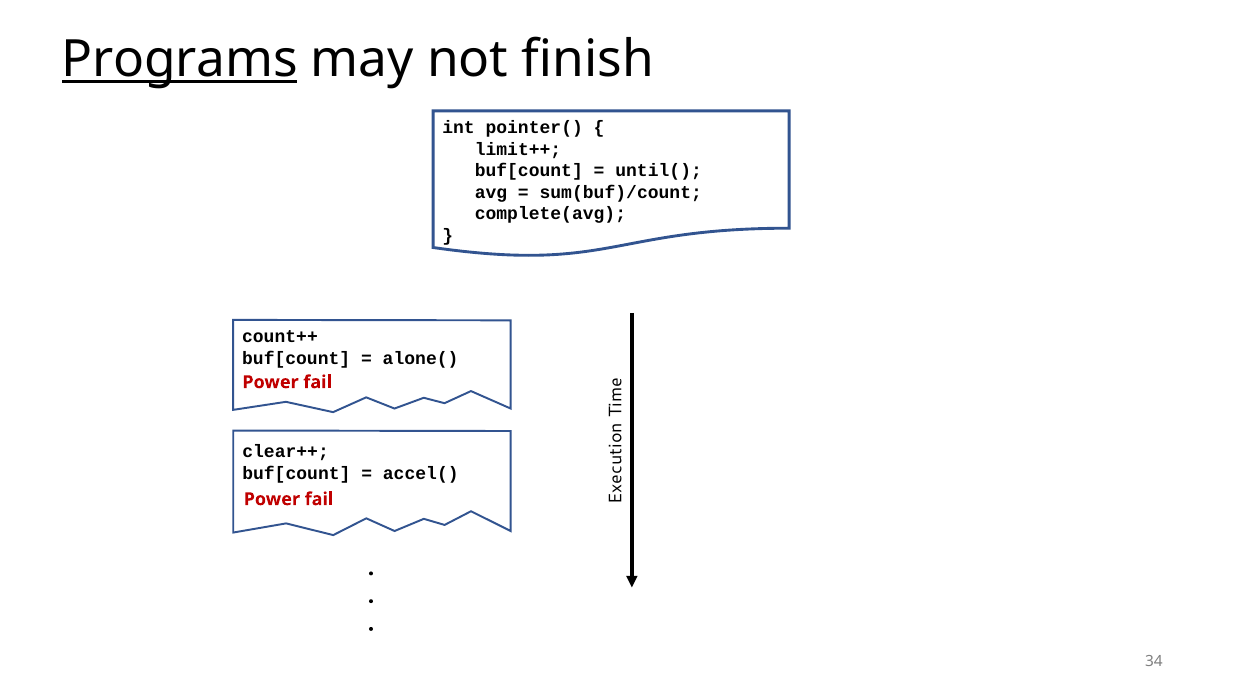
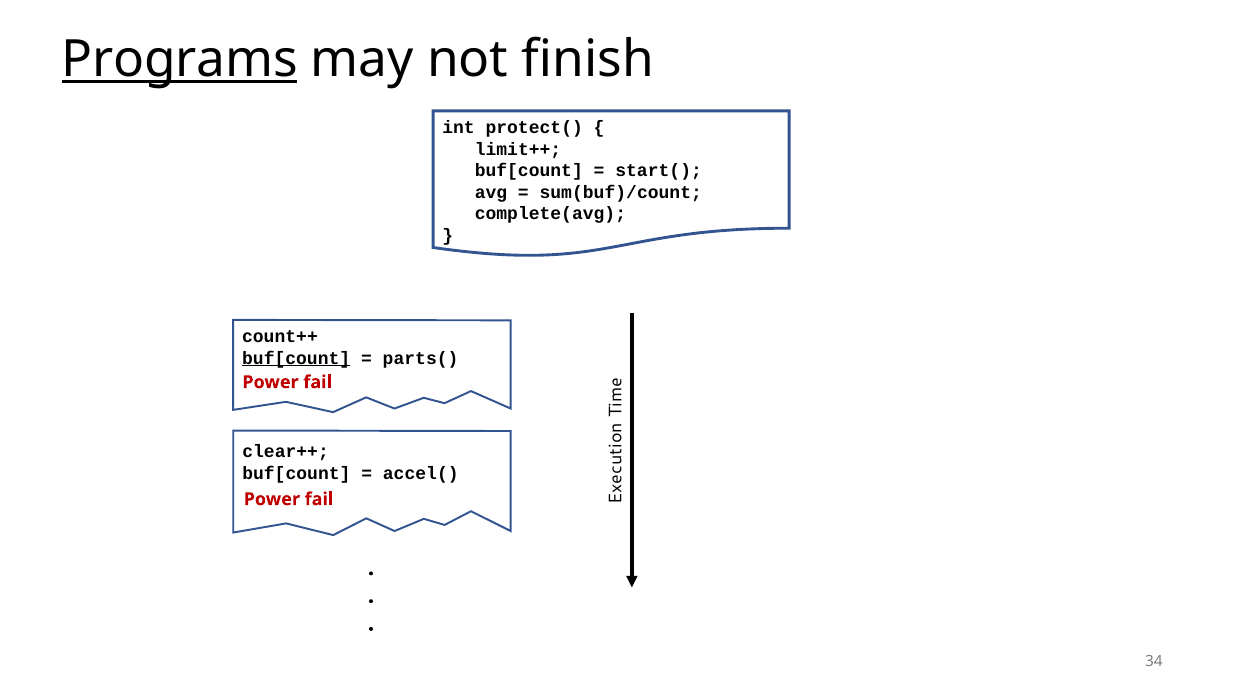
pointer(: pointer( -> protect(
until(: until( -> start(
buf[count at (296, 358) underline: none -> present
alone(: alone( -> parts(
